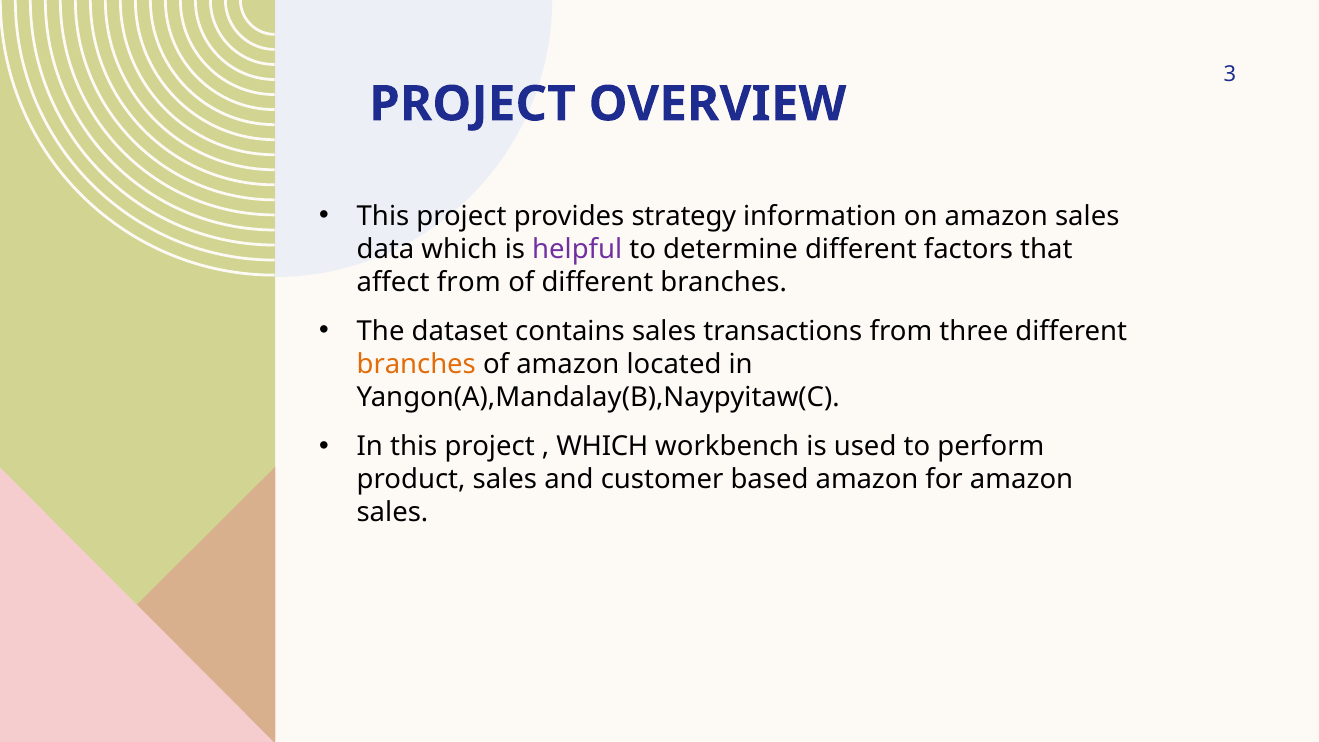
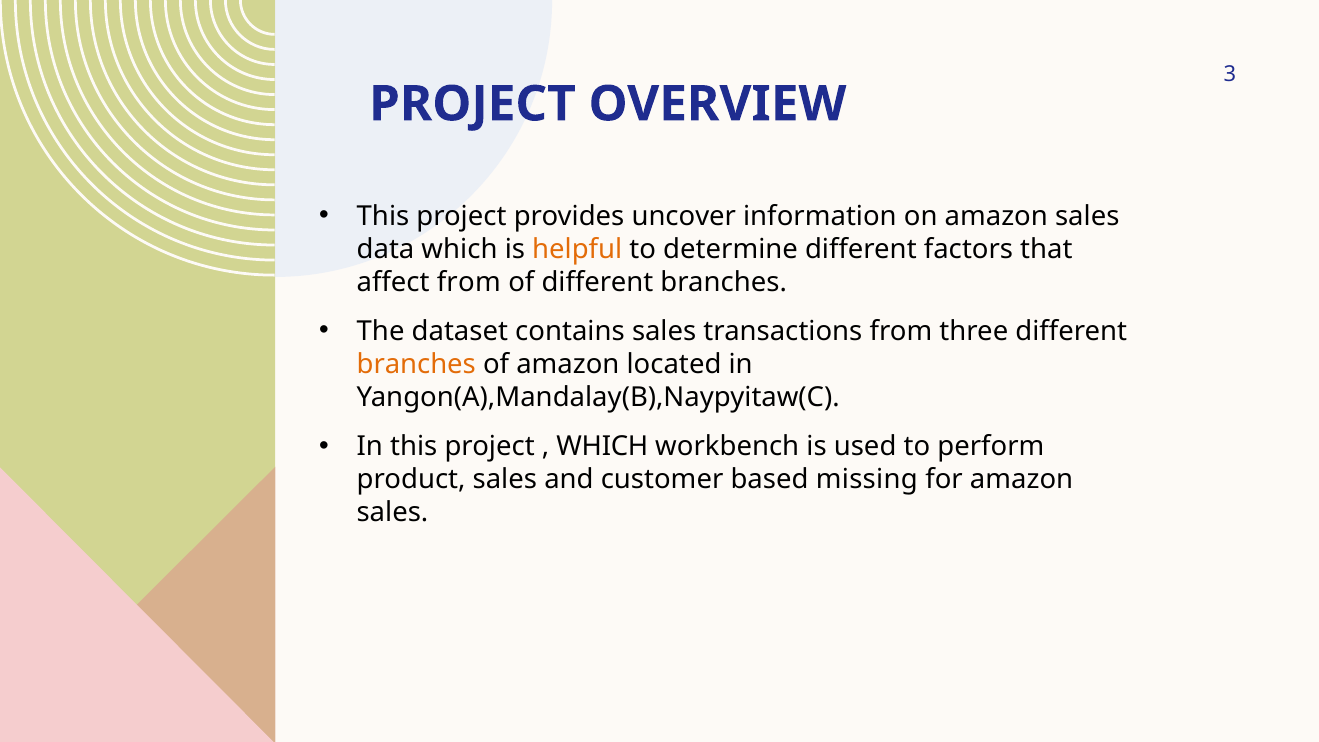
strategy: strategy -> uncover
helpful colour: purple -> orange
based amazon: amazon -> missing
